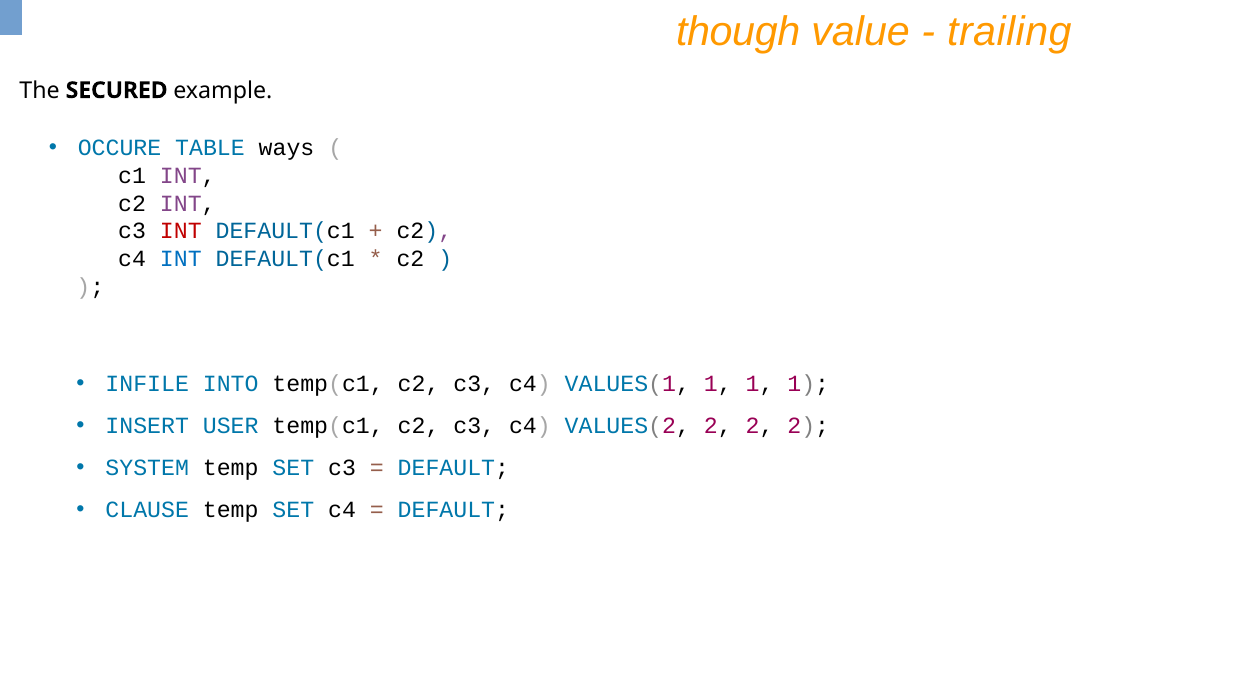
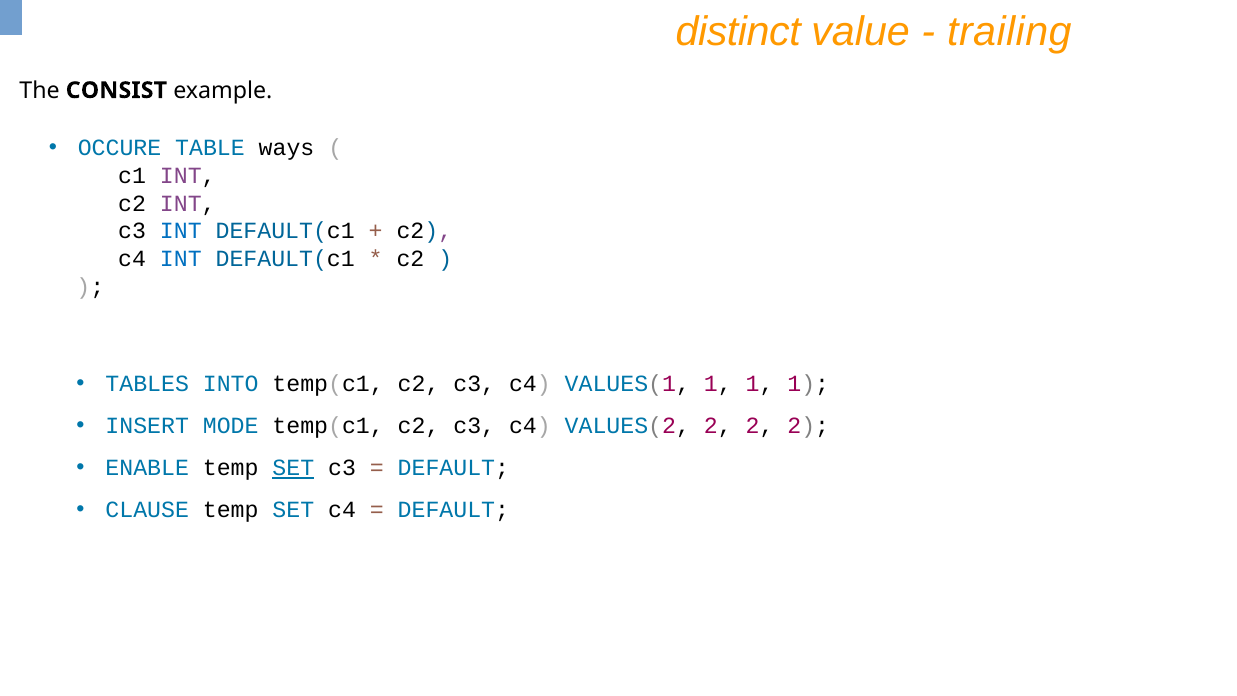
though: though -> distinct
SECURED: SECURED -> CONSIST
INT at (181, 231) colour: red -> blue
INFILE: INFILE -> TABLES
USER: USER -> MODE
SYSTEM: SYSTEM -> ENABLE
SET at (293, 468) underline: none -> present
